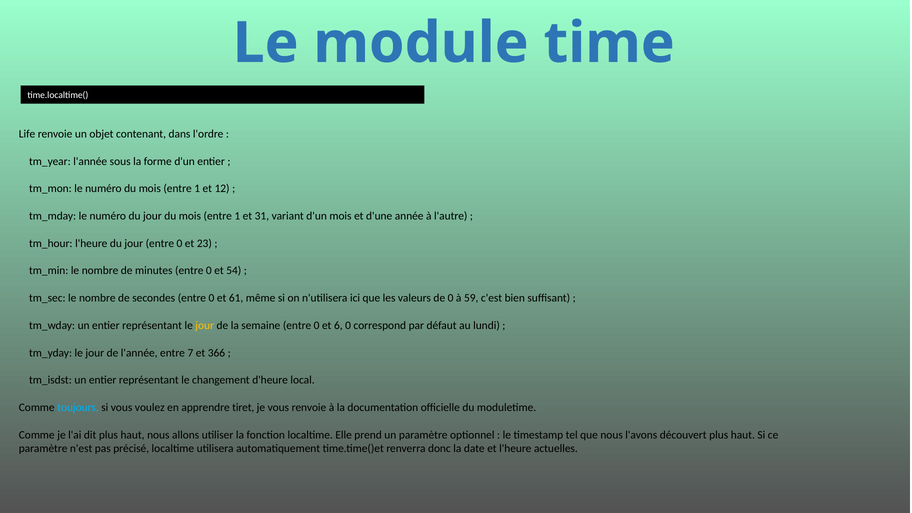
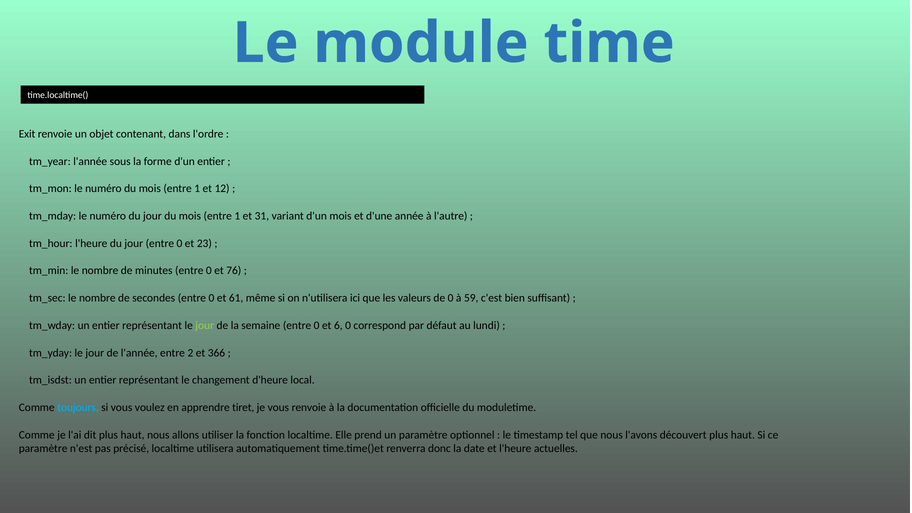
Life: Life -> Exit
54: 54 -> 76
jour at (205, 325) colour: yellow -> light green
7: 7 -> 2
